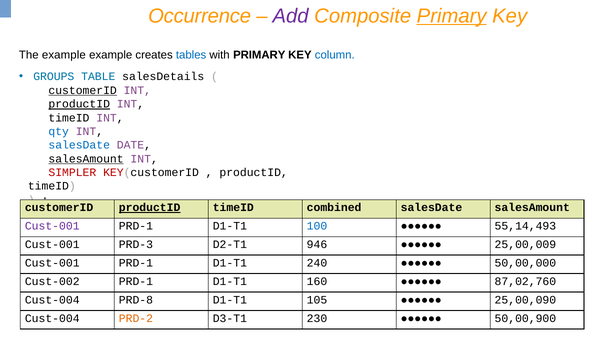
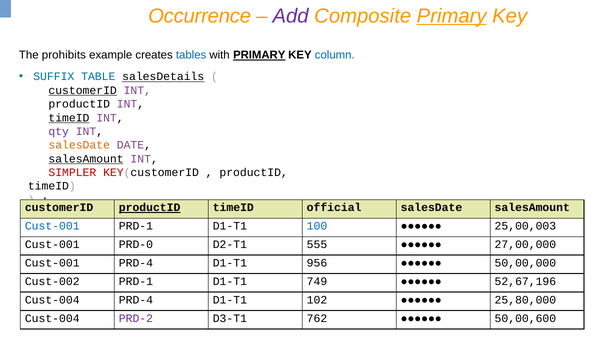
The example: example -> prohibits
PRIMARY at (259, 55) underline: none -> present
GROUPS: GROUPS -> SUFFIX
salesDetails underline: none -> present
productID at (79, 104) underline: present -> none
timeID at (69, 118) underline: none -> present
qty colour: blue -> purple
salesDate at (79, 145) colour: blue -> orange
combined: combined -> official
Cust-001 at (52, 226) colour: purple -> blue
55,14,493: 55,14,493 -> 25,00,003
PRD-3: PRD-3 -> PRD-0
946: 946 -> 555
25,00,009: 25,00,009 -> 27,00,000
PRD-1 at (136, 263): PRD-1 -> PRD-4
240: 240 -> 956
160: 160 -> 749
87,02,760: 87,02,760 -> 52,67,196
Cust-004 PRD-8: PRD-8 -> PRD-4
105: 105 -> 102
25,00,090: 25,00,090 -> 25,80,000
PRD-2 colour: orange -> purple
230: 230 -> 762
50,00,900: 50,00,900 -> 50,00,600
